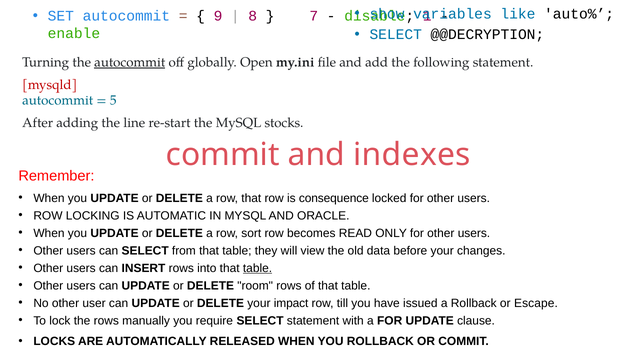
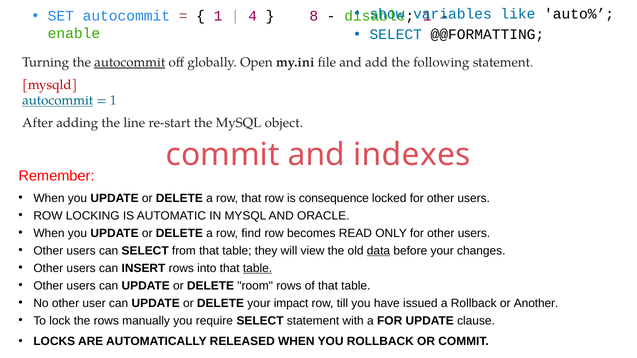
9 at (218, 16): 9 -> 1
8: 8 -> 4
7: 7 -> 8
@@DECRYPTION: @@DECRYPTION -> @@FORMATTING
autocommit at (58, 101) underline: none -> present
5 at (113, 101): 5 -> 1
stocks: stocks -> object
sort: sort -> find
data underline: none -> present
Escape: Escape -> Another
